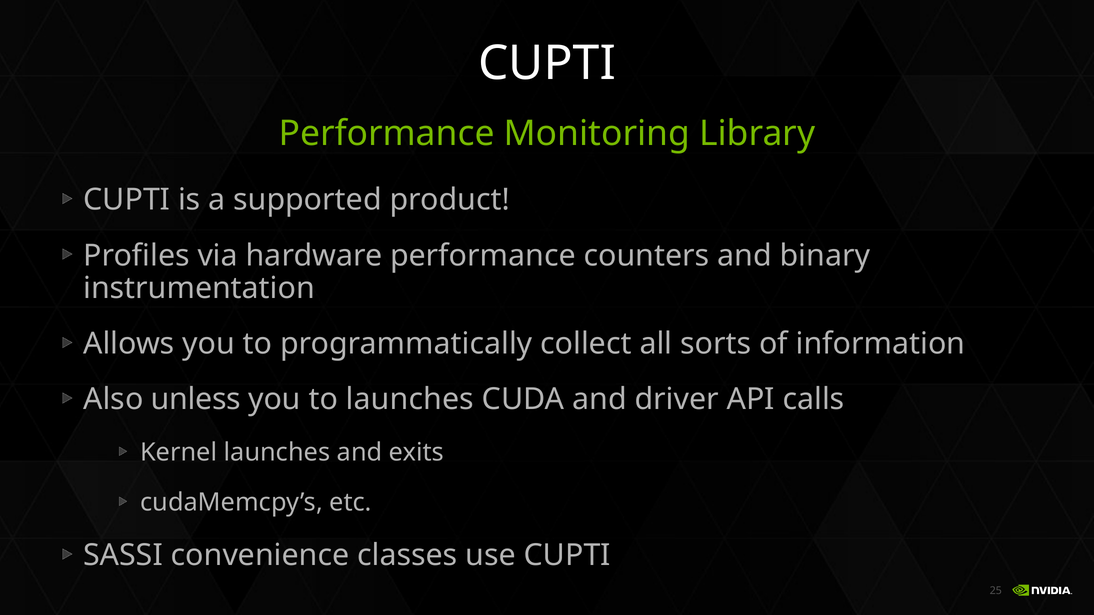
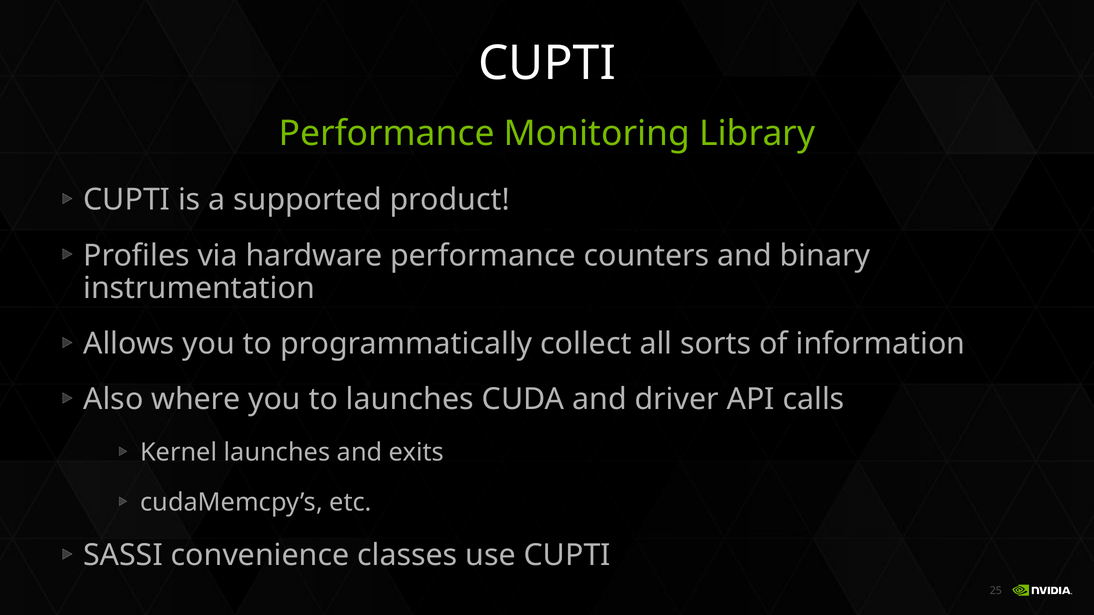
unless: unless -> where
